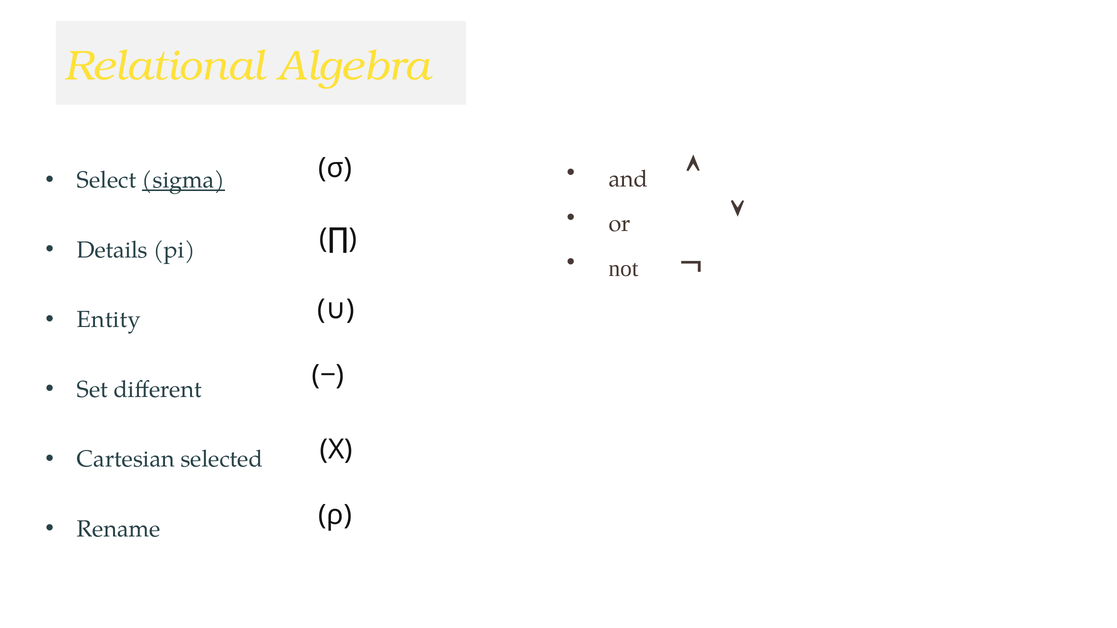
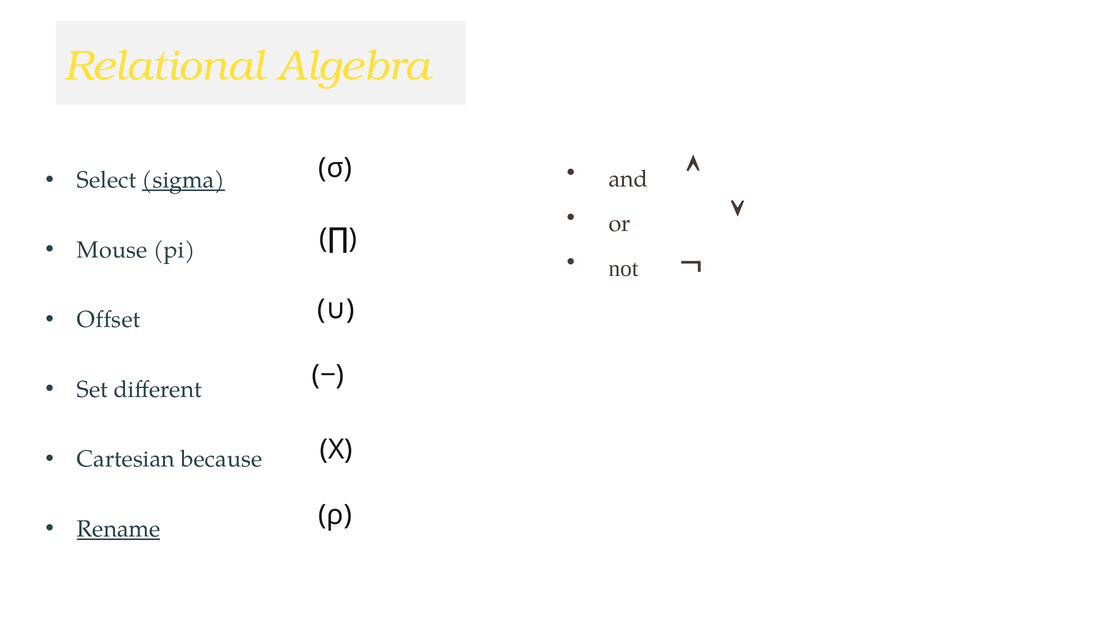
Details: Details -> Mouse
Entity: Entity -> Offset
selected: selected -> because
Rename underline: none -> present
